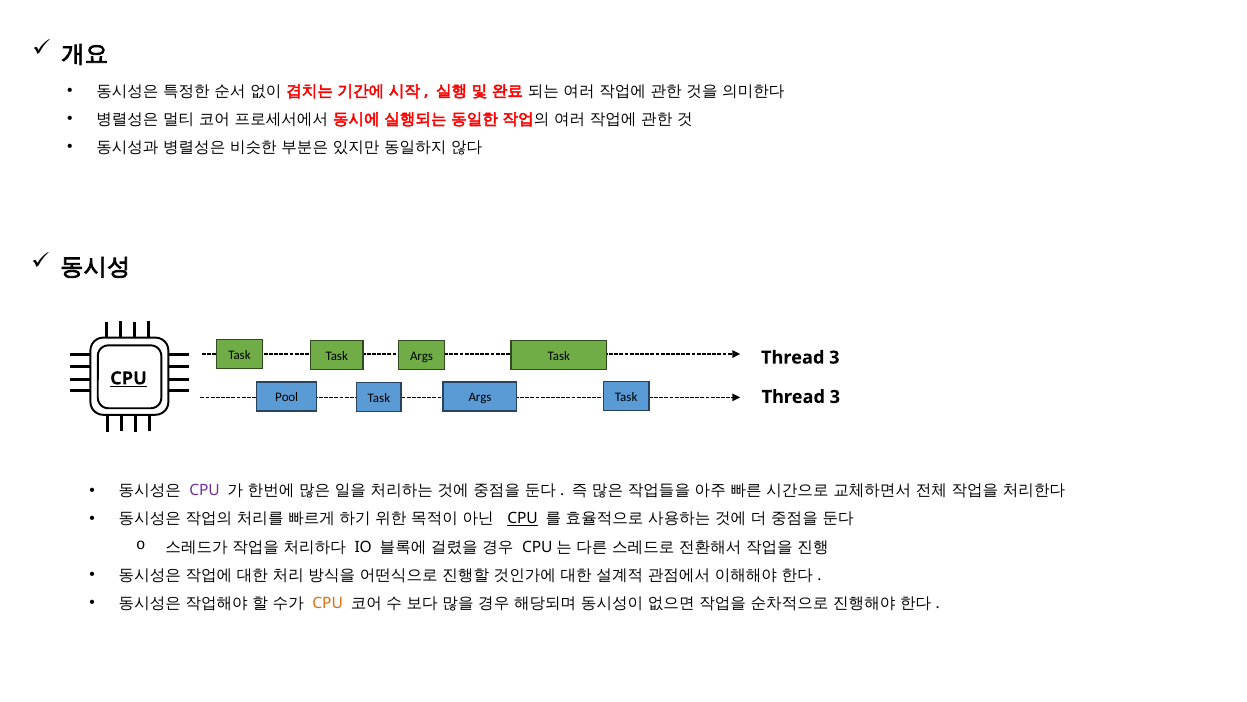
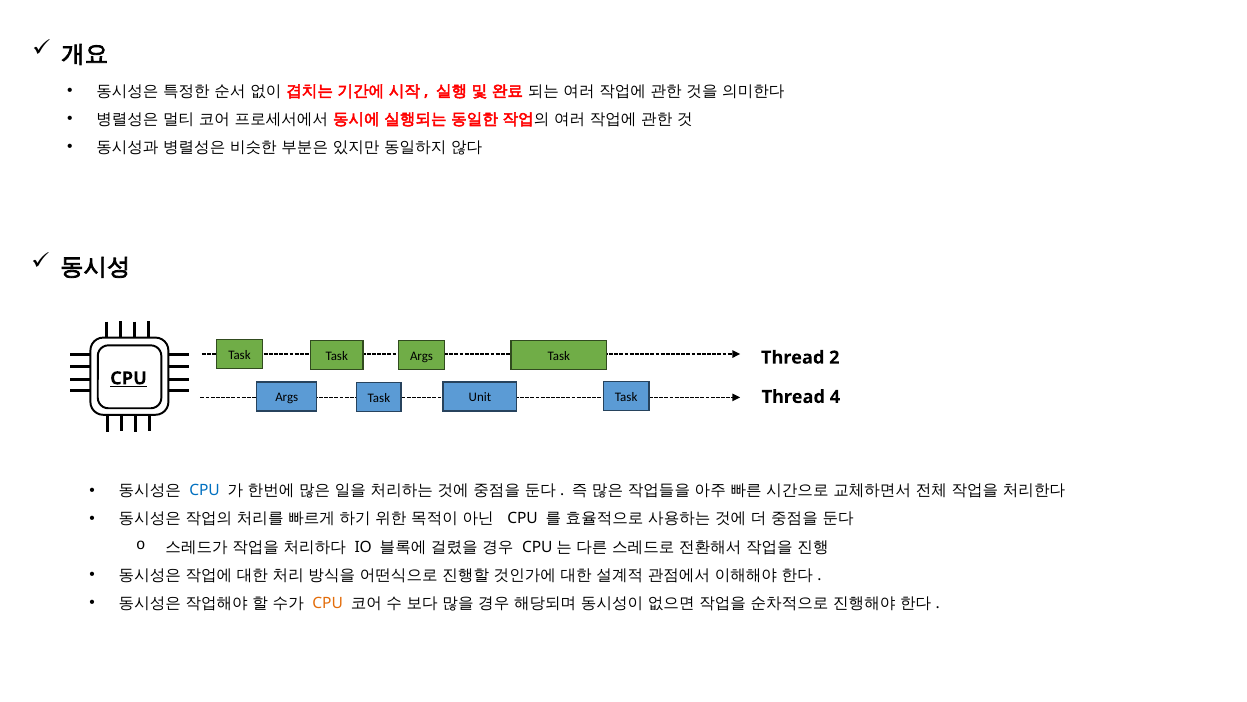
3 at (834, 357): 3 -> 2
Pool at (287, 397): Pool -> Args
Args at (480, 397): Args -> Unit
3 at (835, 397): 3 -> 4
CPU at (205, 490) colour: purple -> blue
CPU at (523, 518) underline: present -> none
